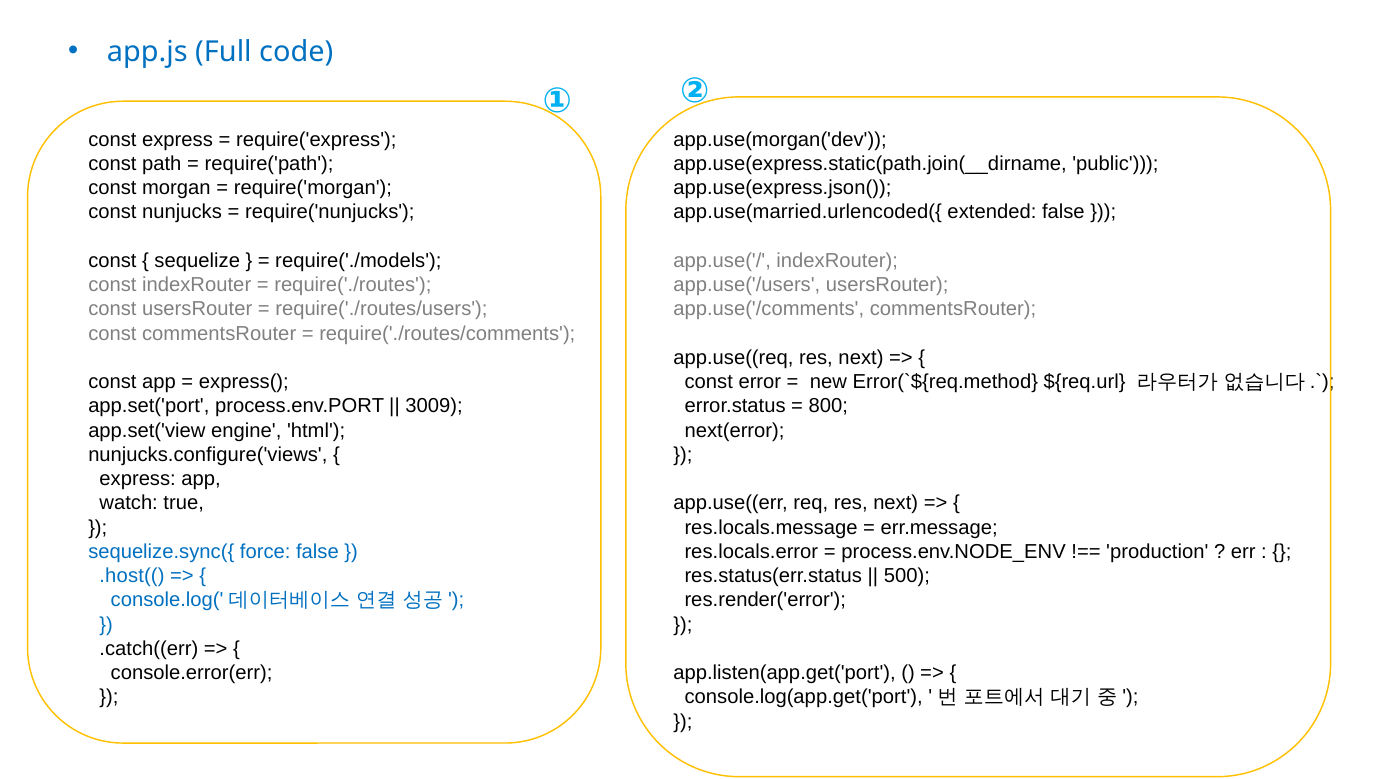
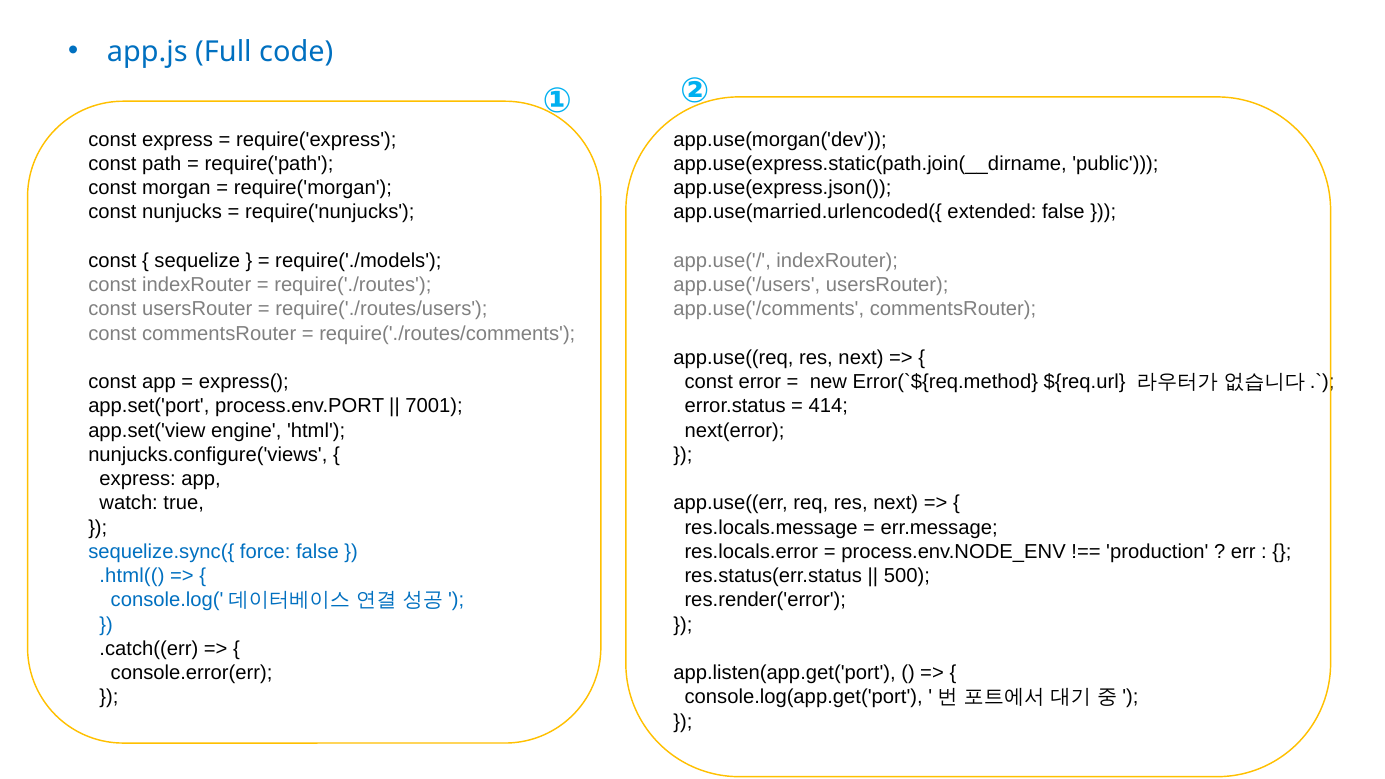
3009: 3009 -> 7001
800: 800 -> 414
.host((: .host(( -> .html((
